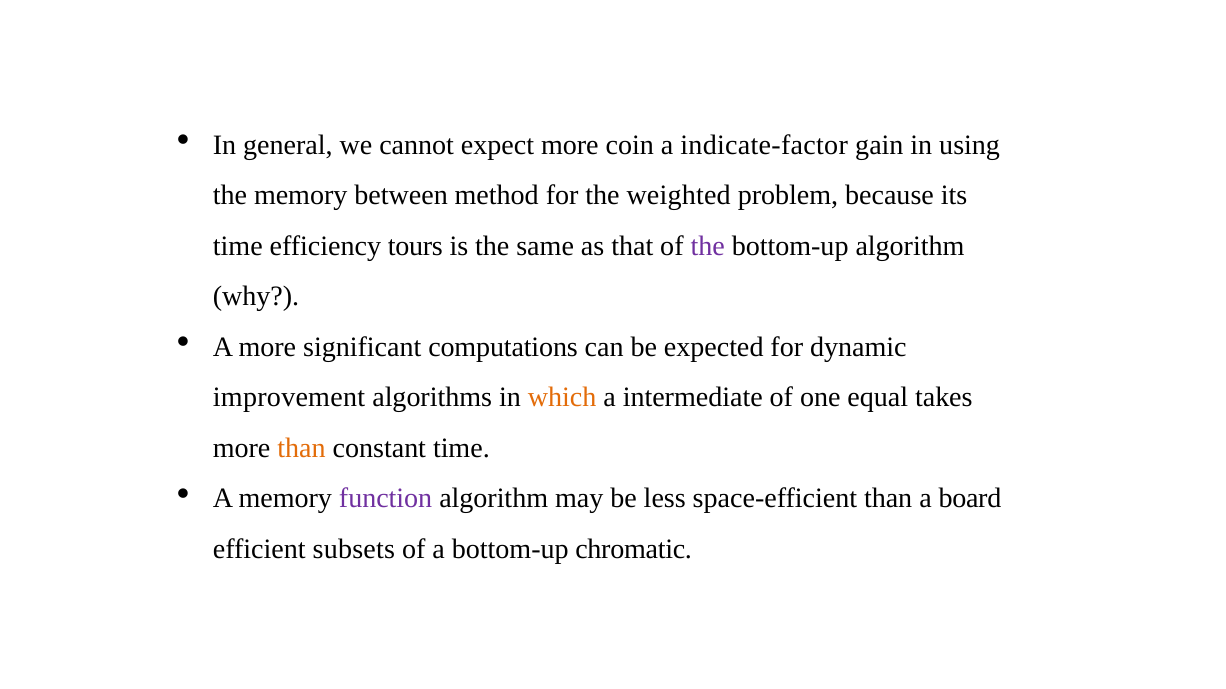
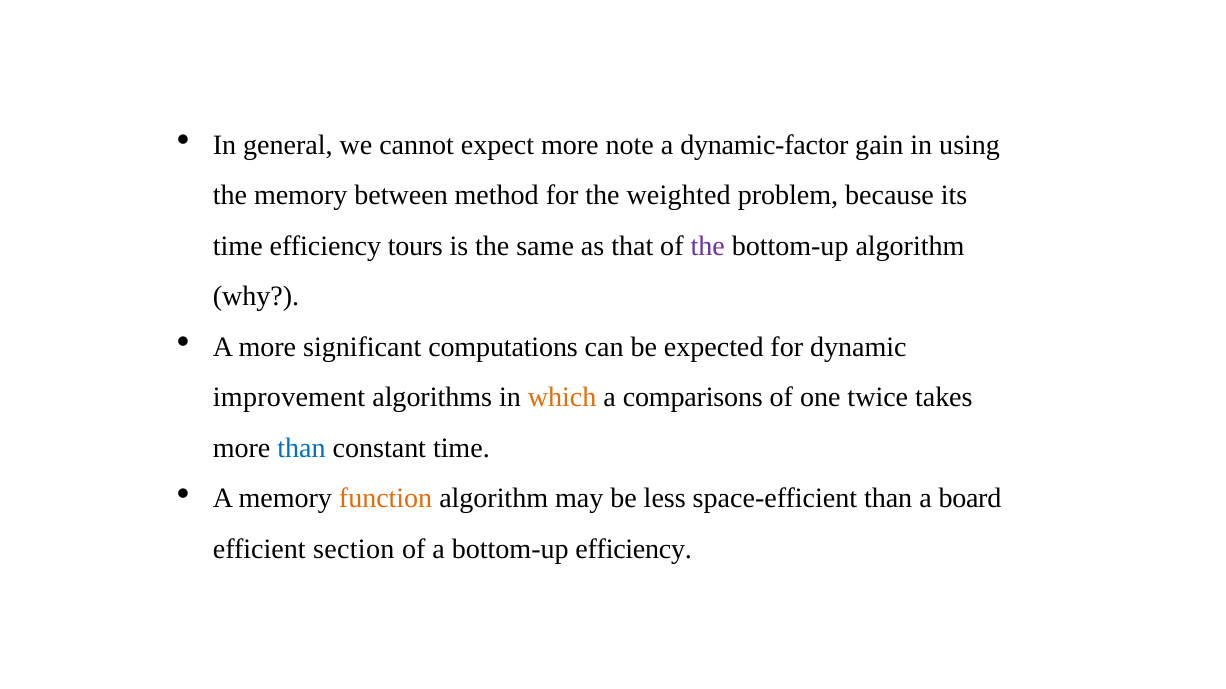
coin: coin -> note
indicate-factor: indicate-factor -> dynamic-factor
intermediate: intermediate -> comparisons
equal: equal -> twice
than at (302, 448) colour: orange -> blue
function colour: purple -> orange
subsets: subsets -> section
bottom-up chromatic: chromatic -> efficiency
